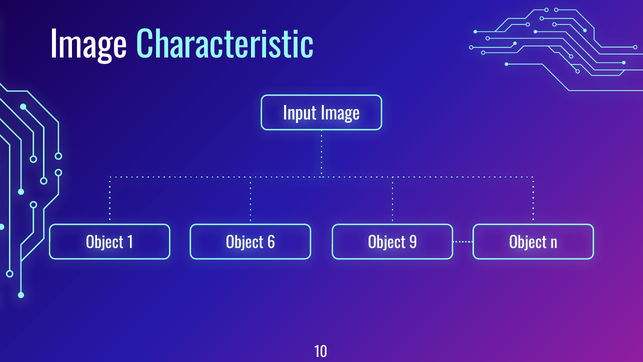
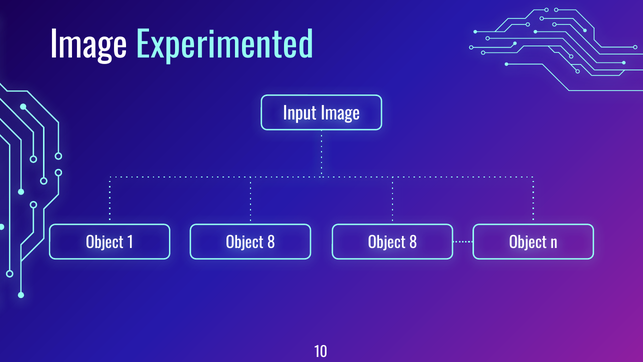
Characteristic: Characteristic -> Experimented
1 Object 6: 6 -> 8
9 at (413, 243): 9 -> 8
